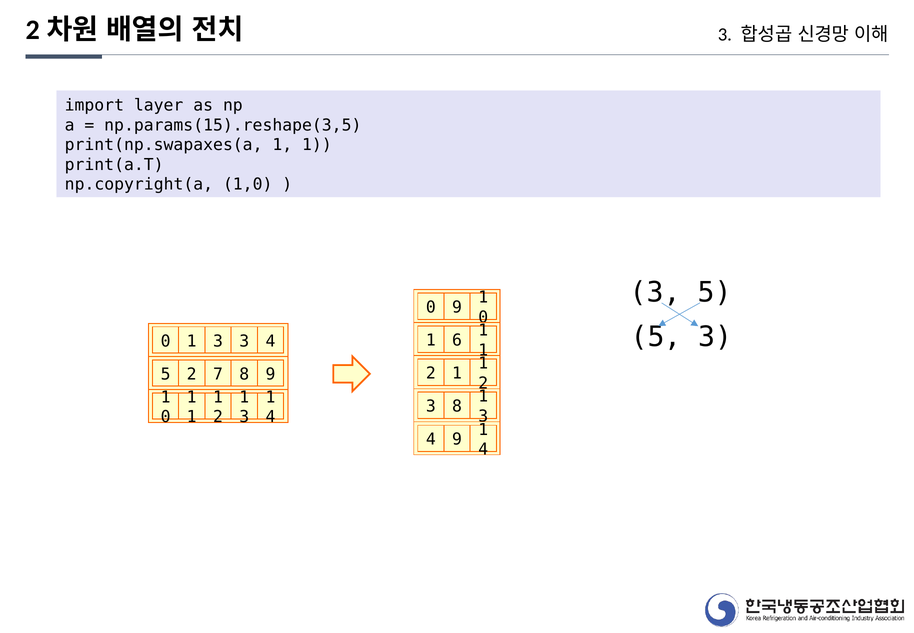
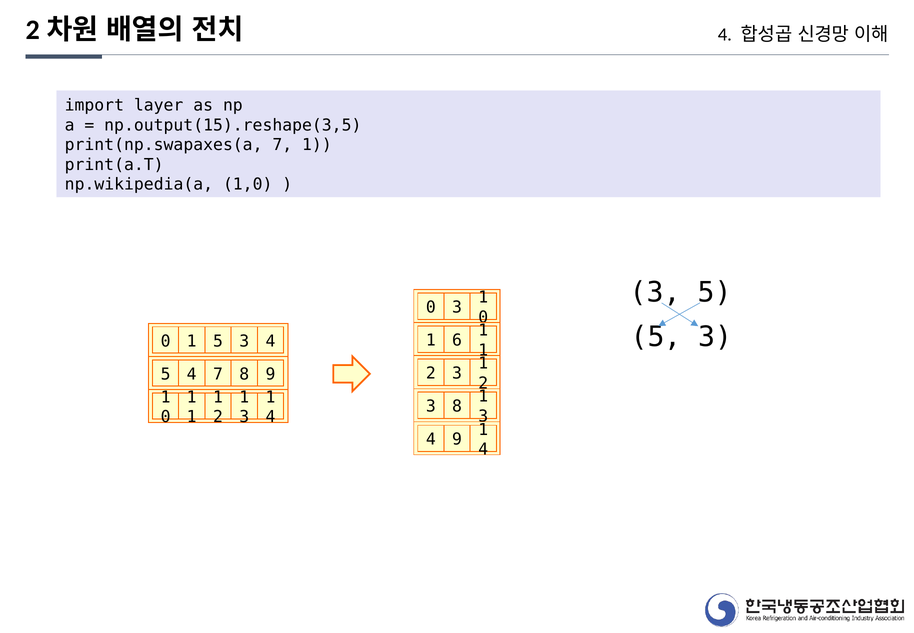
3 at (725, 35): 3 -> 4
np.params(15).reshape(3,5: np.params(15).reshape(3,5 -> np.output(15).reshape(3,5
print(np.swapaxes(a 1: 1 -> 7
np.copyright(a: np.copyright(a -> np.wikipedia(a
0 9: 9 -> 3
0 1 3: 3 -> 5
1 at (457, 373): 1 -> 3
5 2: 2 -> 4
